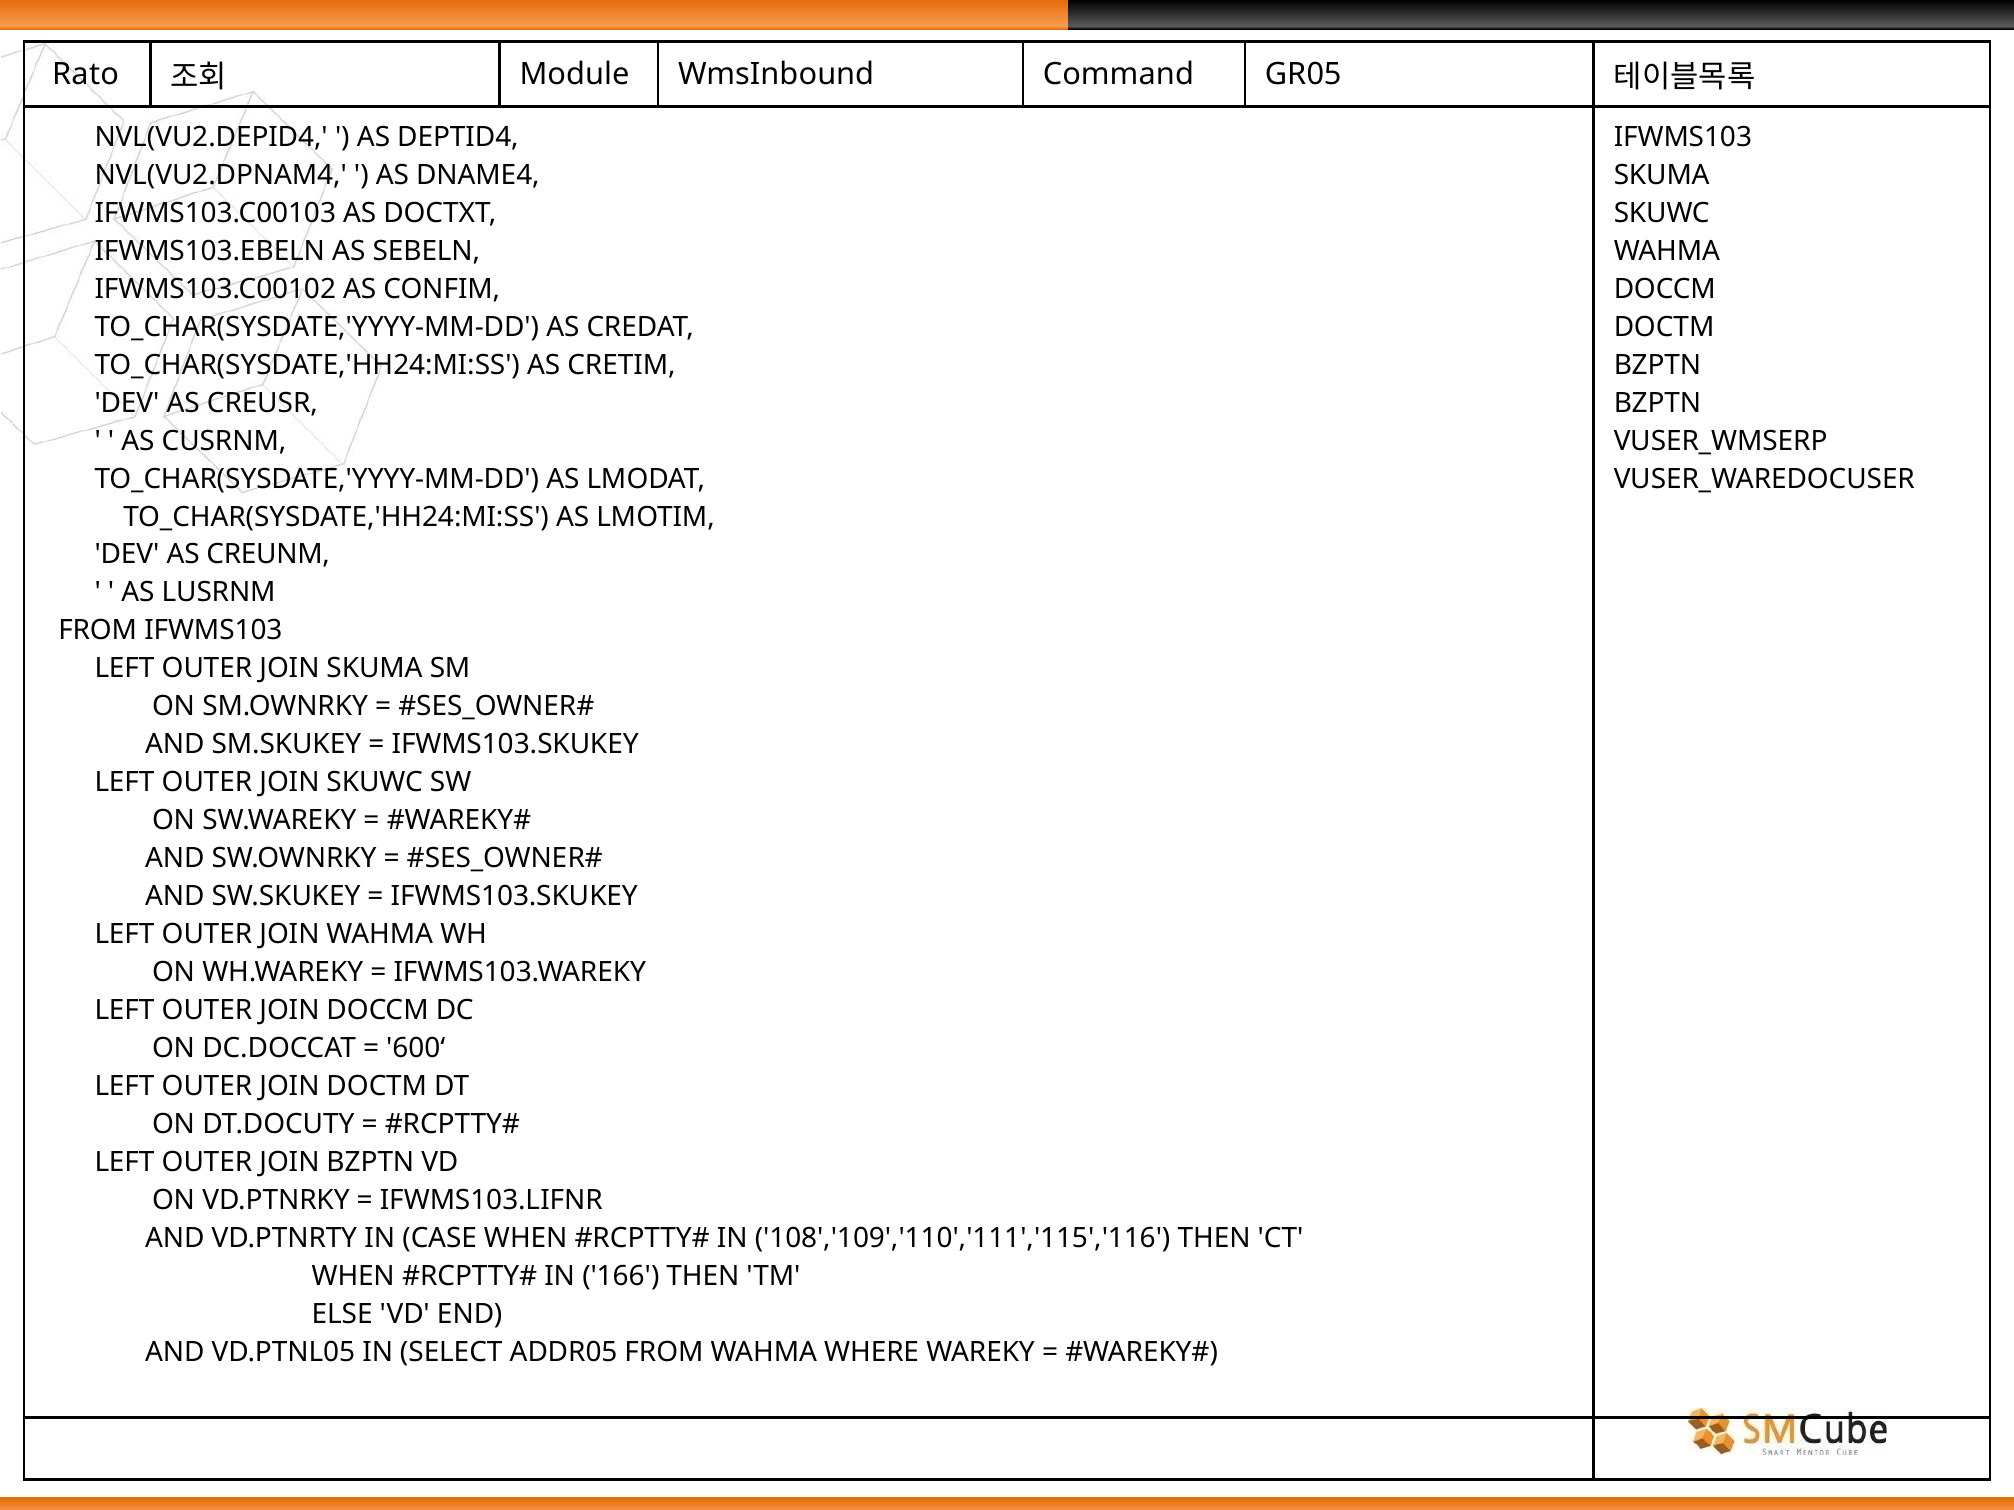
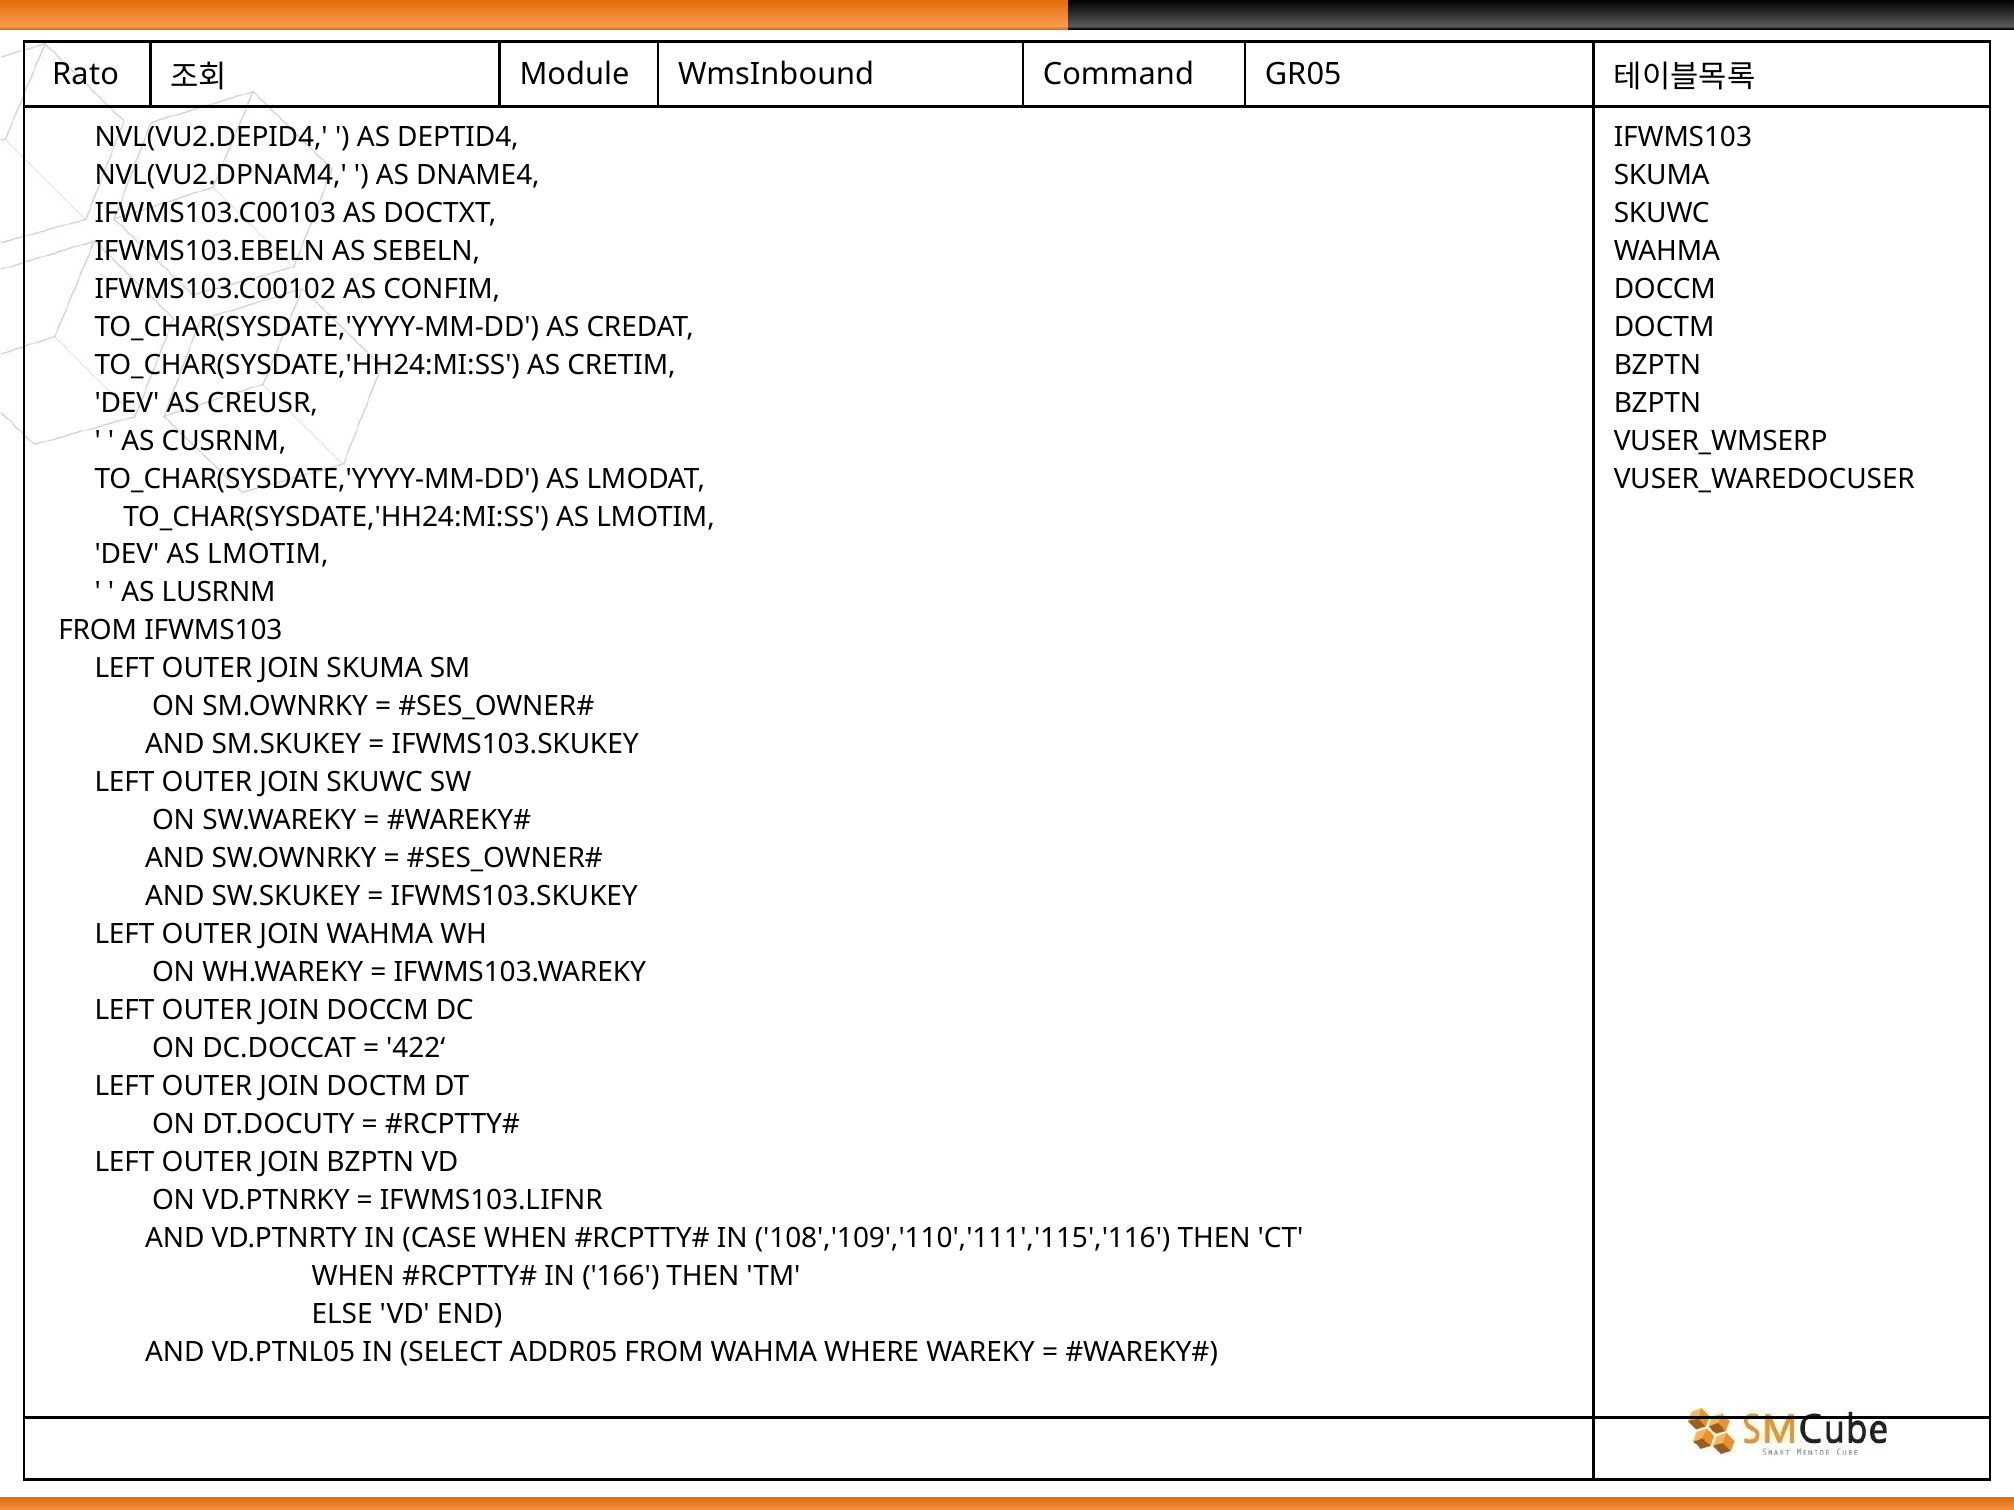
DEV AS CREUNM: CREUNM -> LMOTIM
600‘: 600‘ -> 422‘
